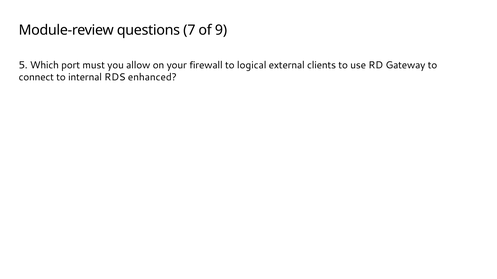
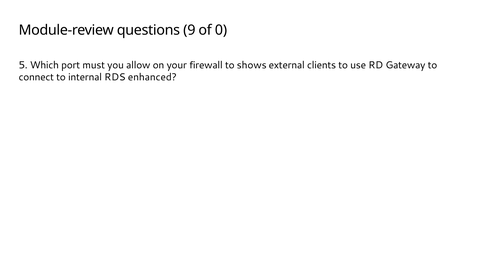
7: 7 -> 9
9: 9 -> 0
logical: logical -> shows
